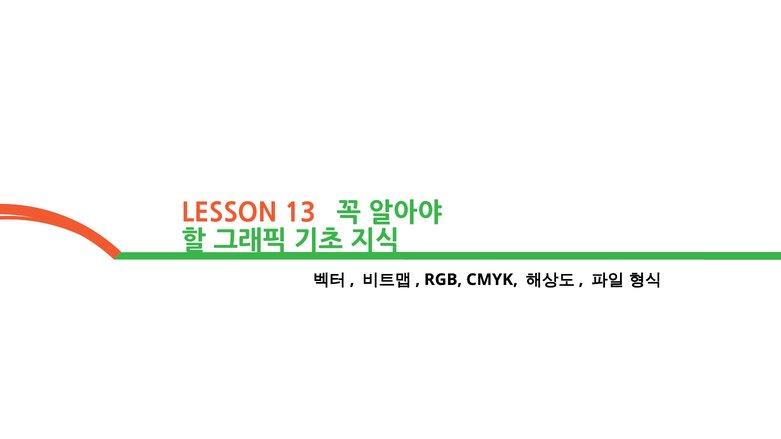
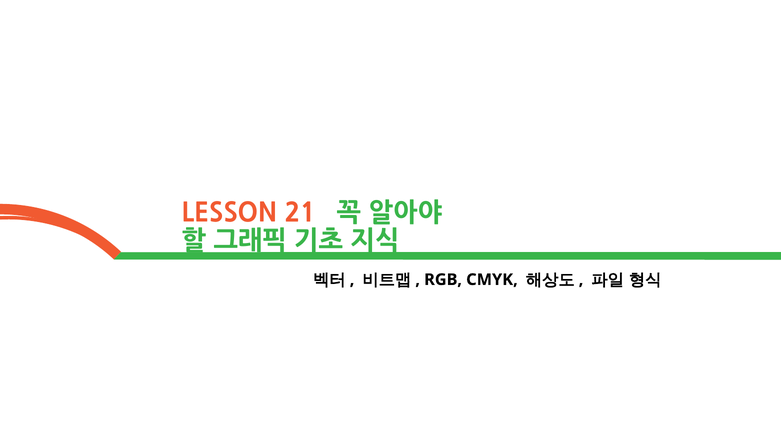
13: 13 -> 21
